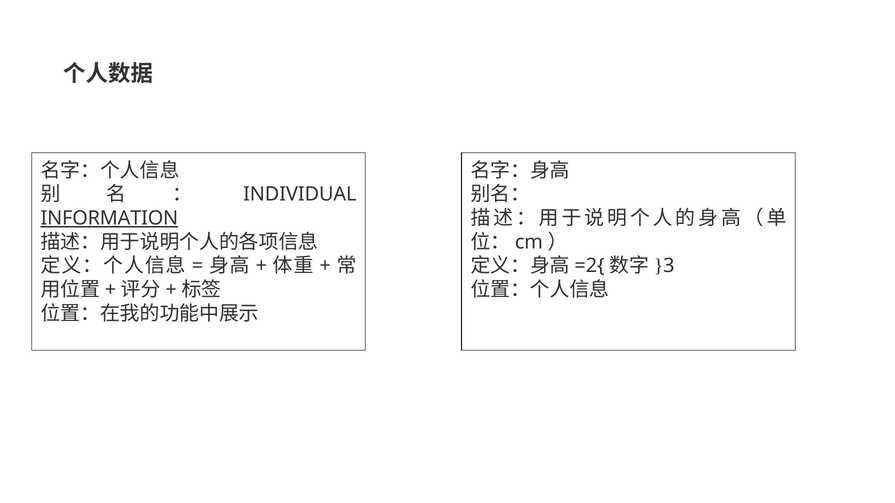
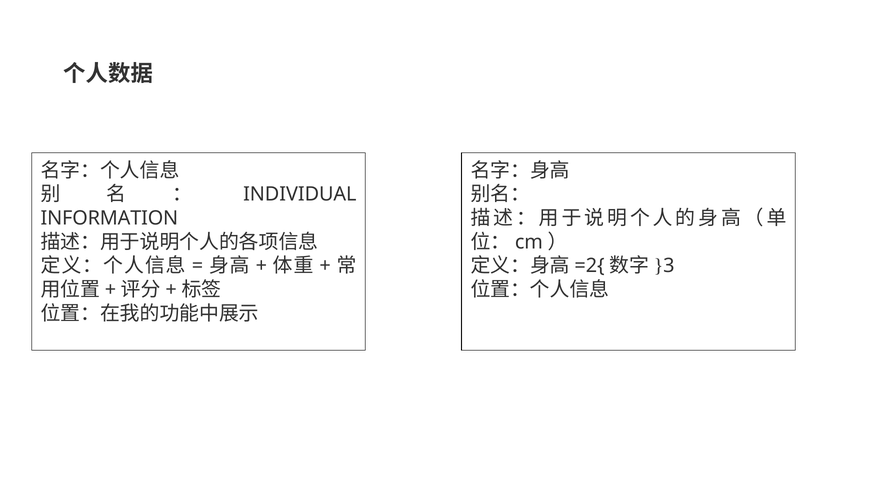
INFORMATION underline: present -> none
